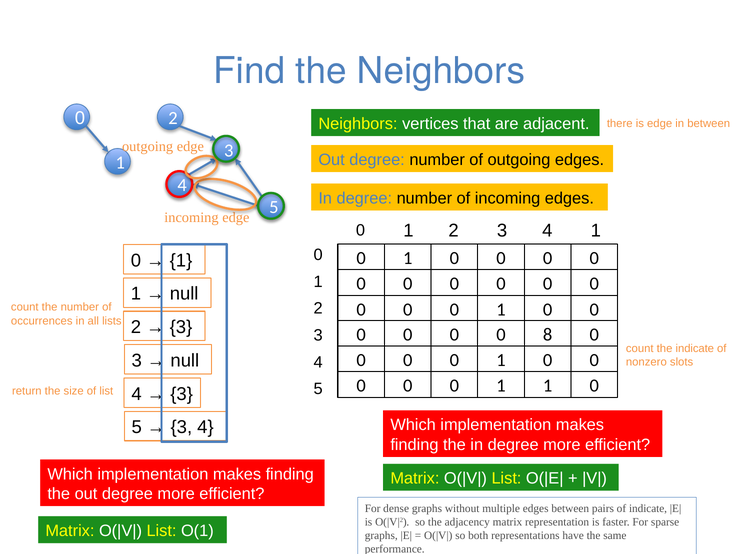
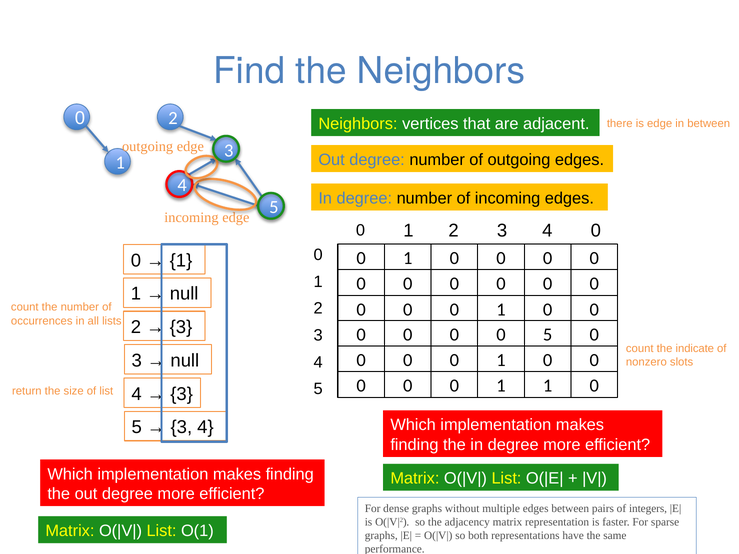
4 1: 1 -> 0
0 8: 8 -> 5
of indicate: indicate -> integers
